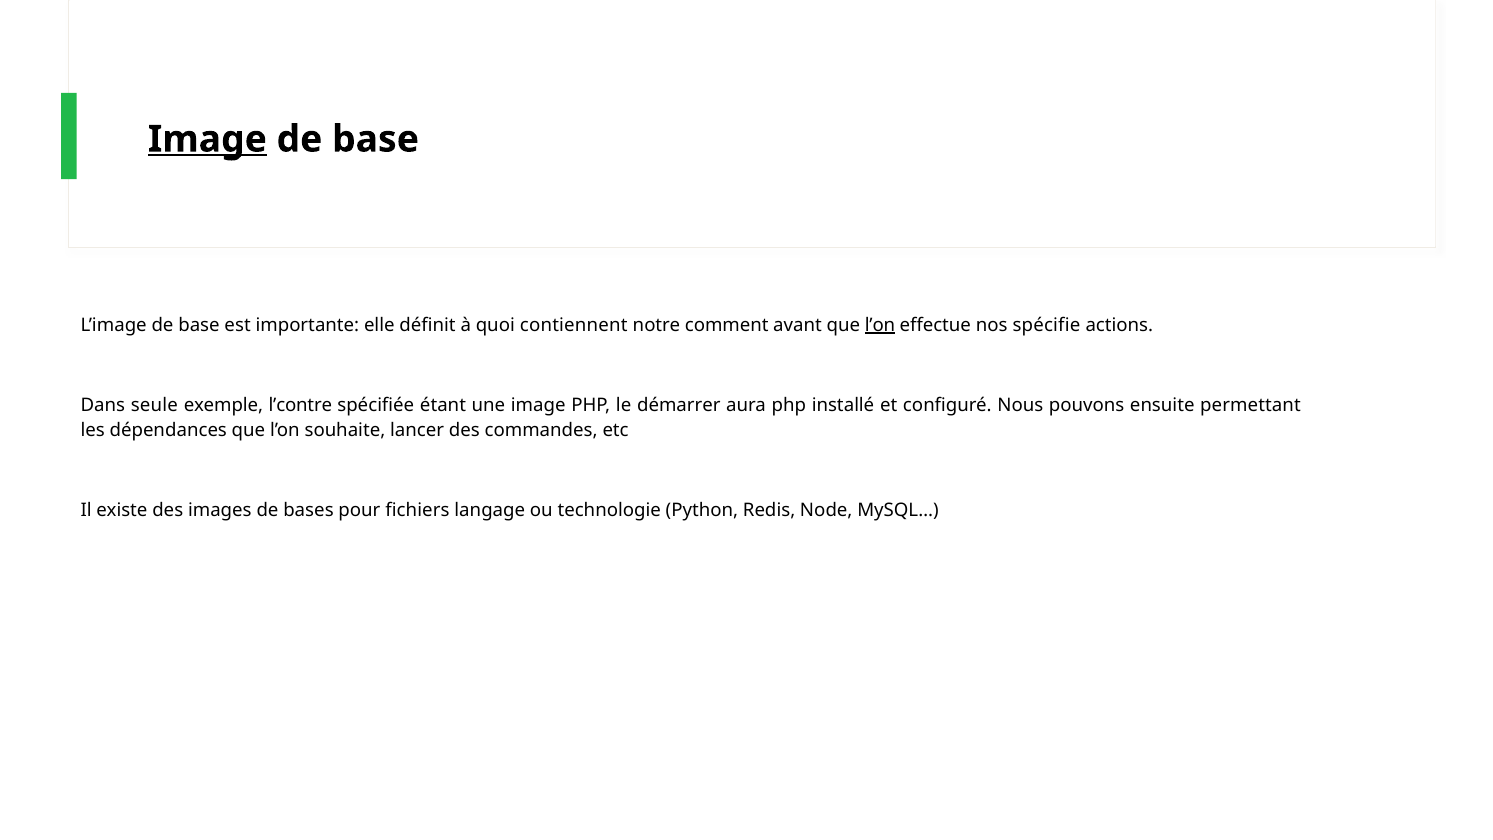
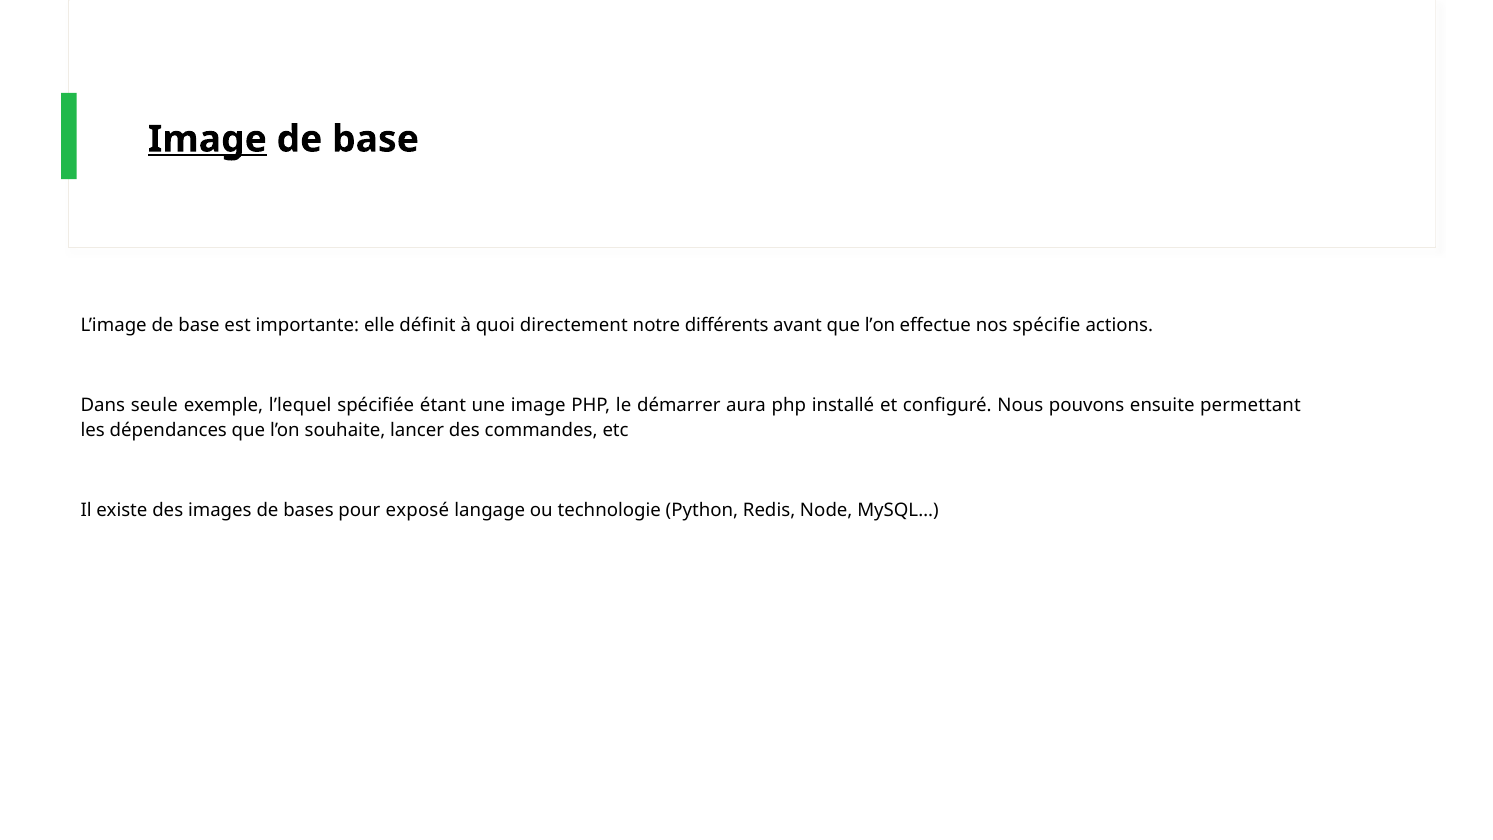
contiennent: contiennent -> directement
comment: comment -> différents
l’on at (880, 325) underline: present -> none
l’contre: l’contre -> l’lequel
fichiers: fichiers -> exposé
